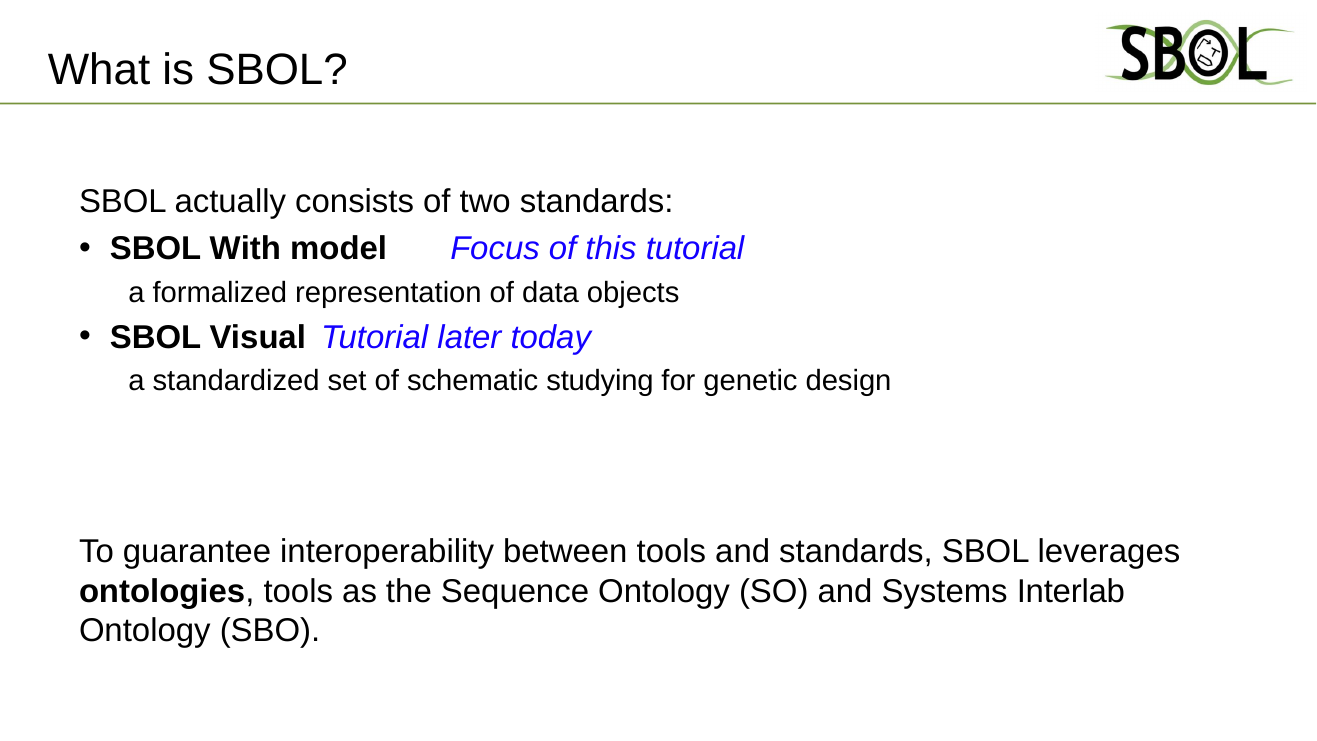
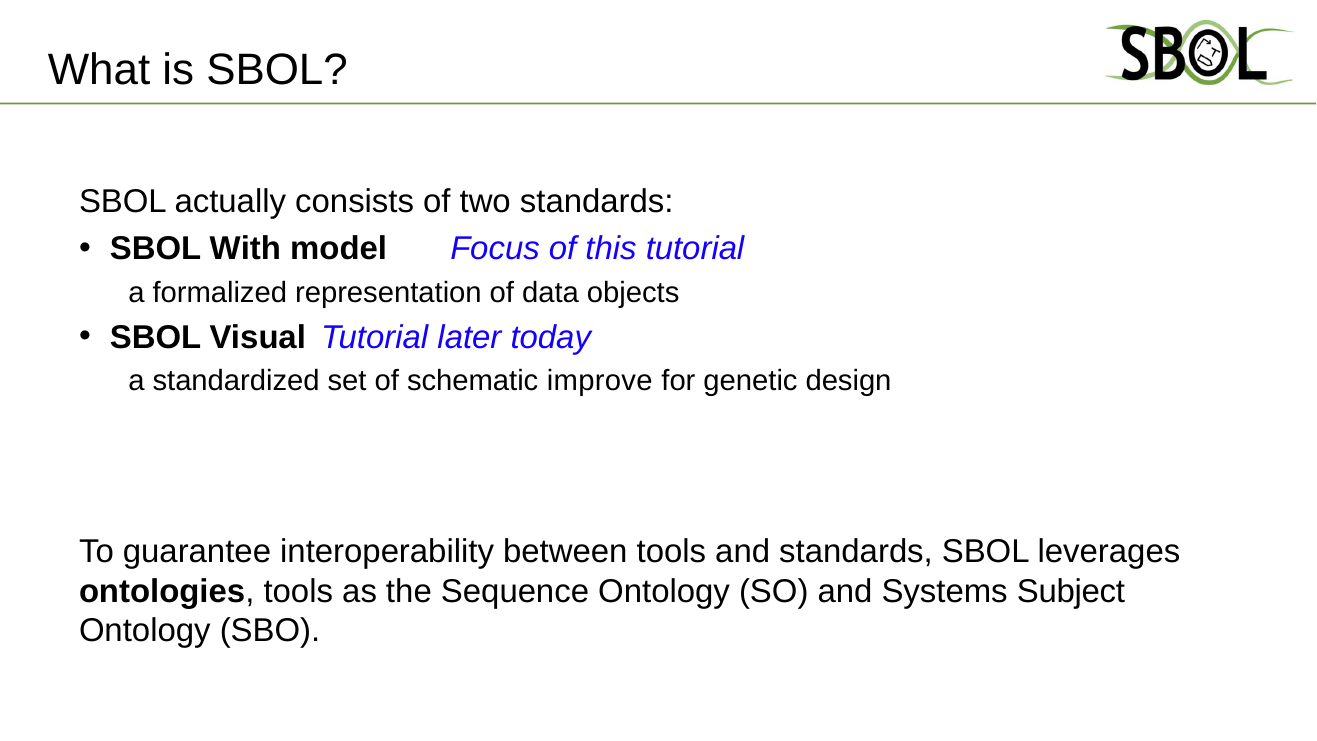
studying: studying -> improve
Interlab: Interlab -> Subject
